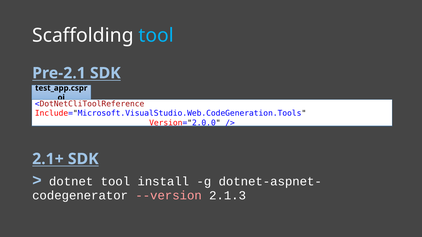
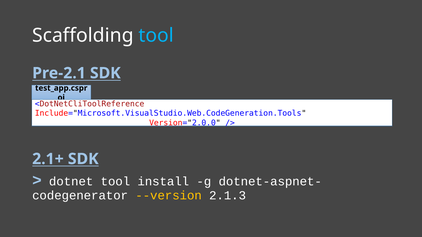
--version colour: pink -> yellow
